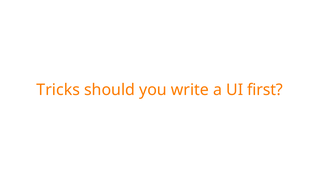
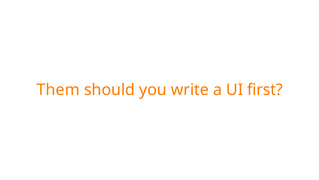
Tricks: Tricks -> Them
